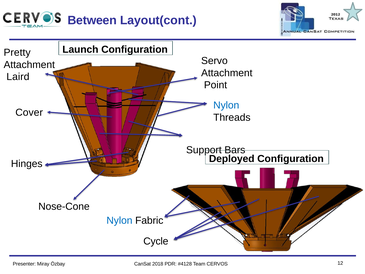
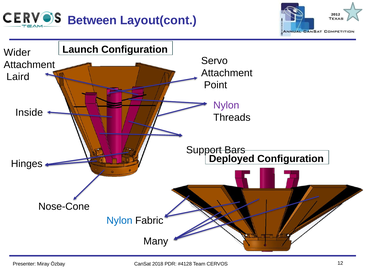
Pretty: Pretty -> Wider
Nylon at (226, 105) colour: blue -> purple
Cover: Cover -> Inside
Cycle: Cycle -> Many
